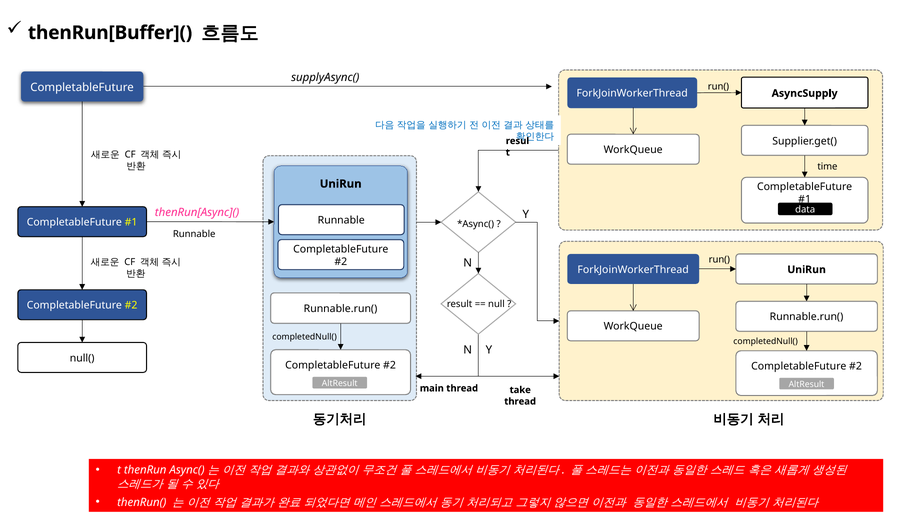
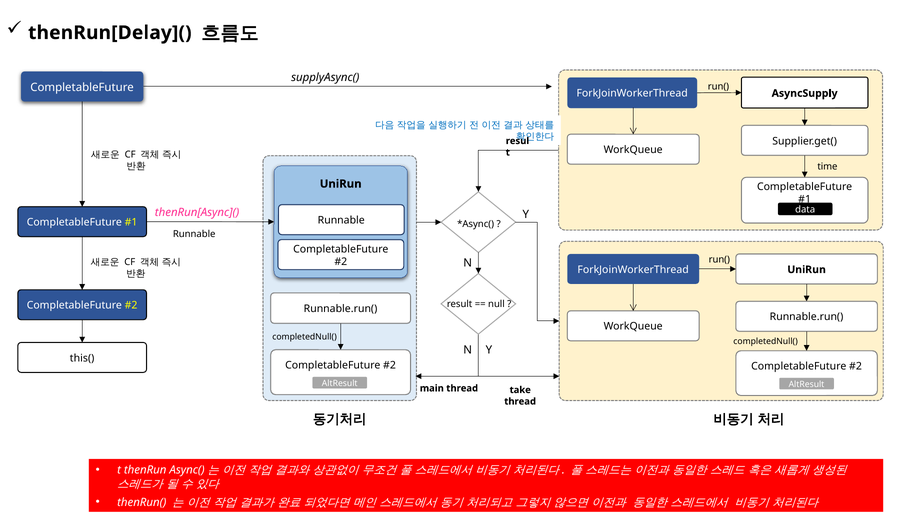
thenRun[Buffer](: thenRun[Buffer]( -> thenRun[Delay](
null(: null( -> this(
